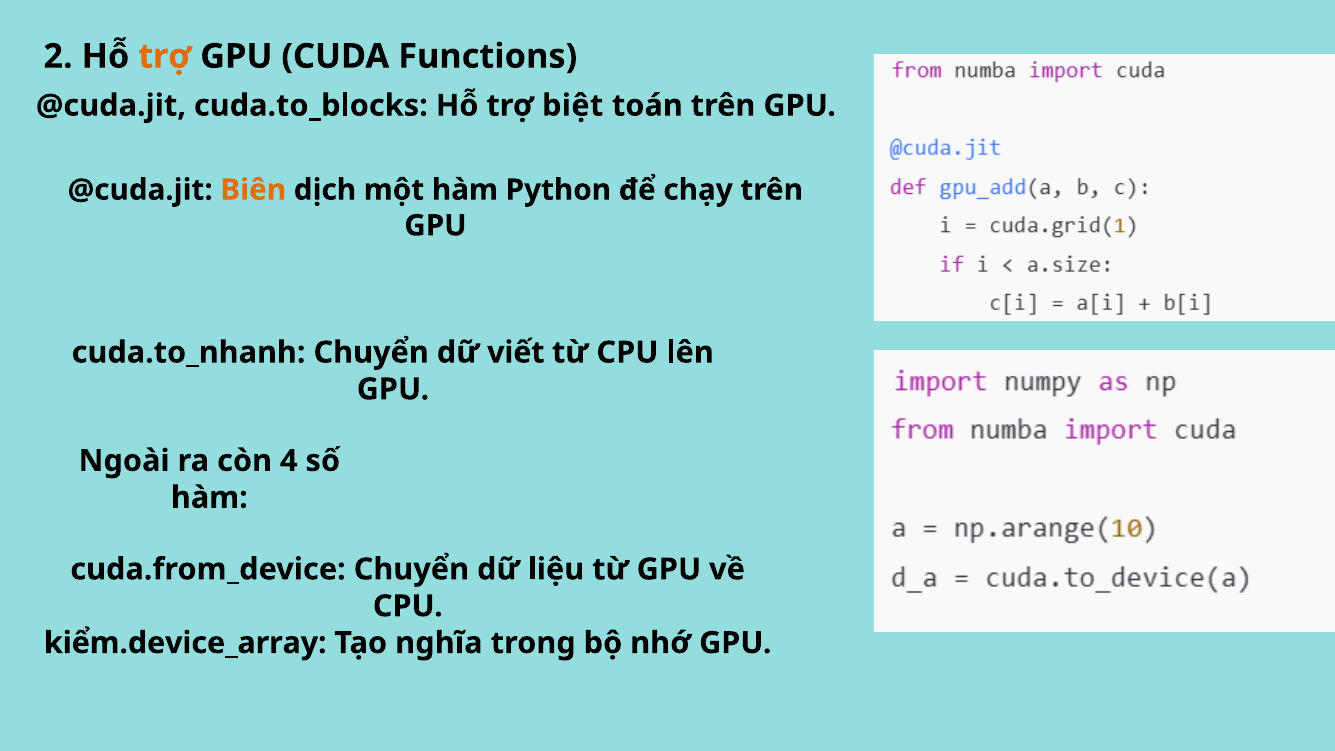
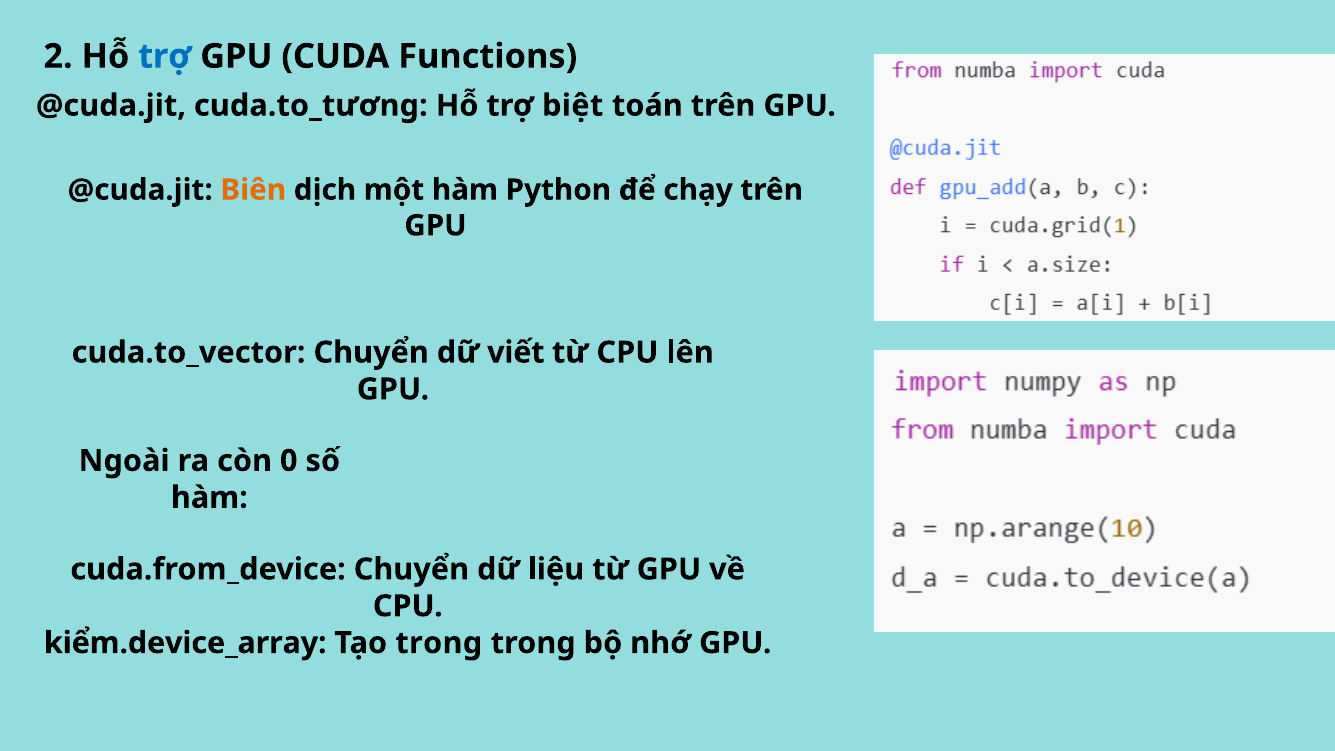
trợ at (165, 56) colour: orange -> blue
cuda.to_blocks: cuda.to_blocks -> cuda.to_tương
cuda.to_nhanh: cuda.to_nhanh -> cuda.to_vector
4: 4 -> 0
Tạo nghĩa: nghĩa -> trong
